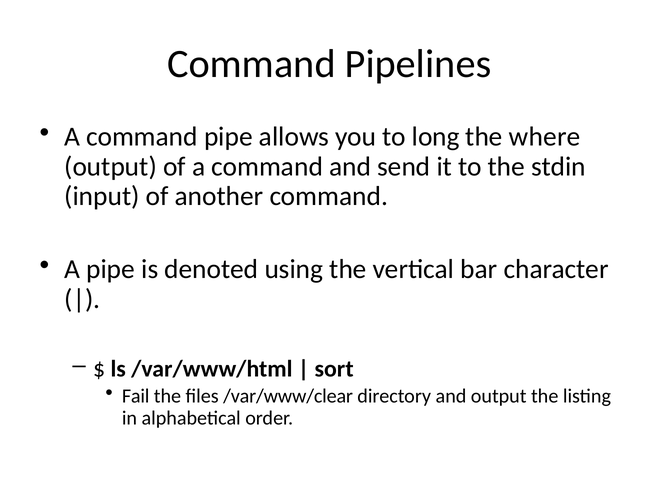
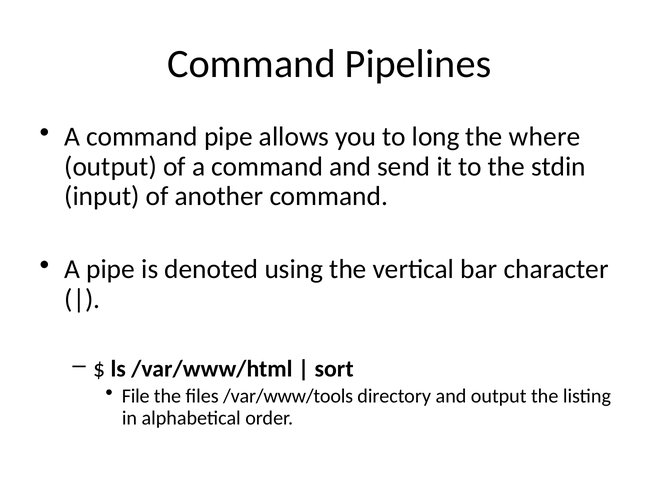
Fail: Fail -> File
/var/www/clear: /var/www/clear -> /var/www/tools
